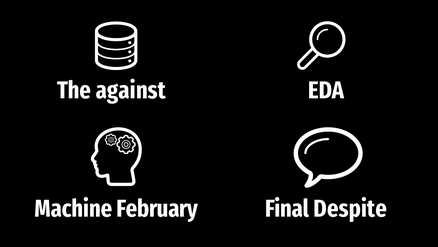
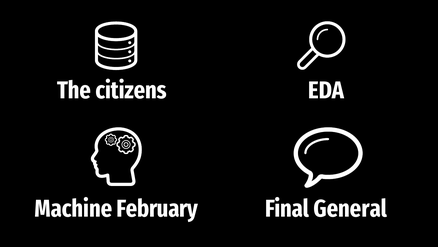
against: against -> citizens
Despite: Despite -> General
